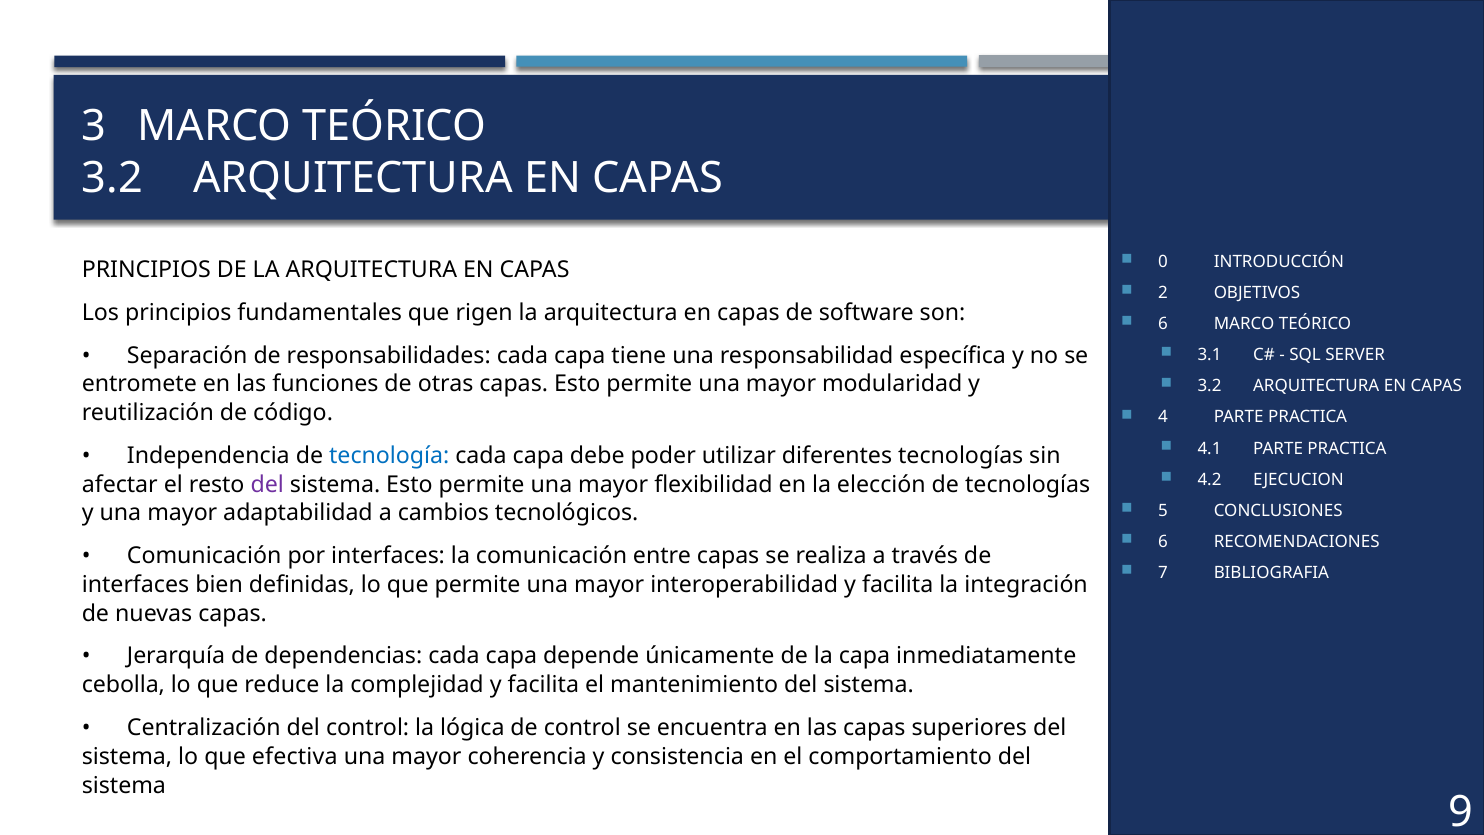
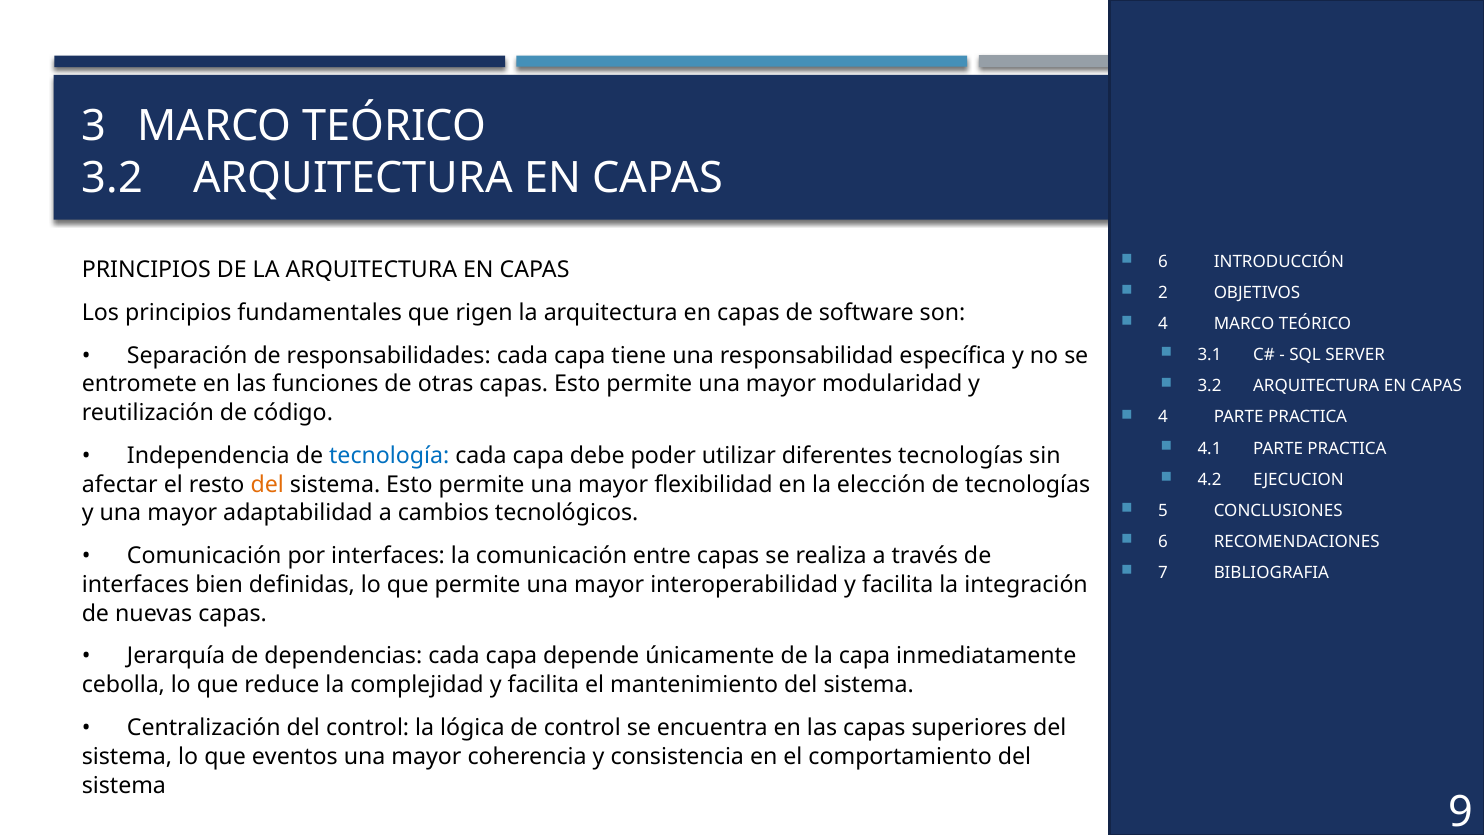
0 at (1163, 262): 0 -> 6
6 at (1163, 324): 6 -> 4
del at (267, 484) colour: purple -> orange
efectiva: efectiva -> eventos
